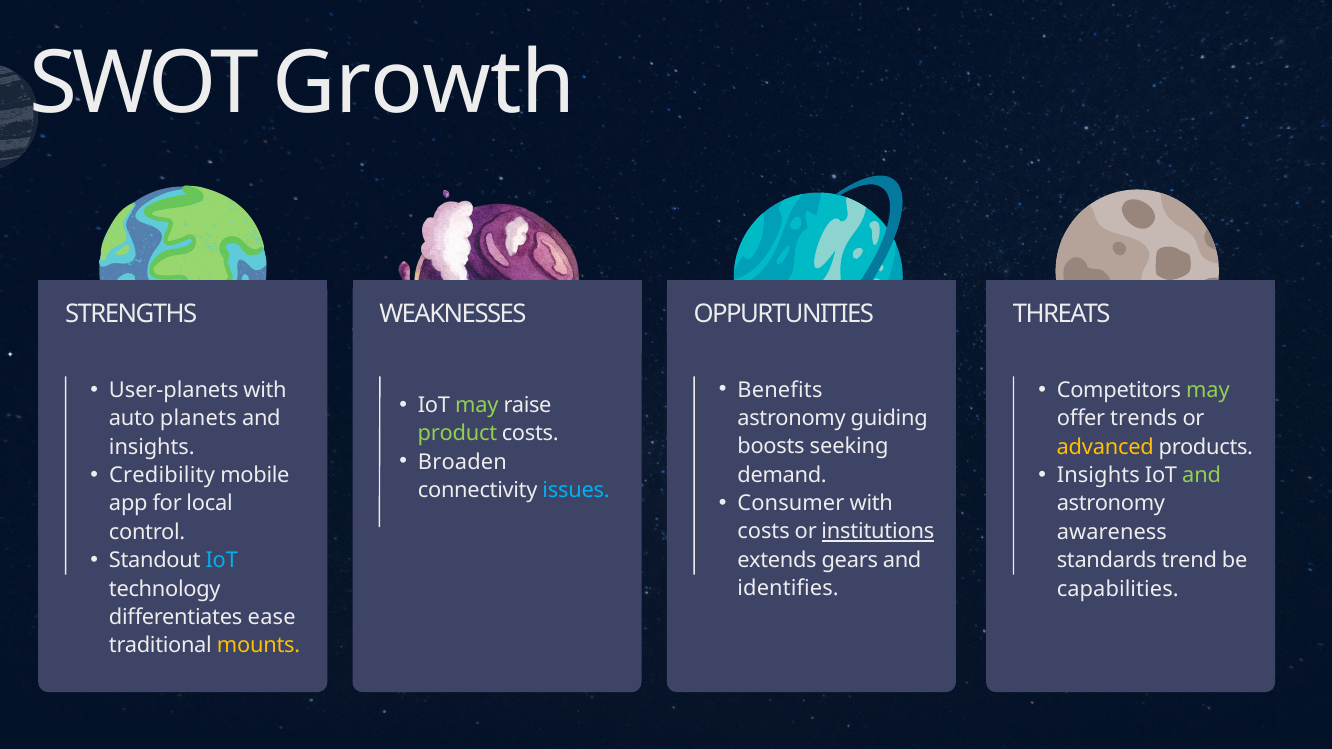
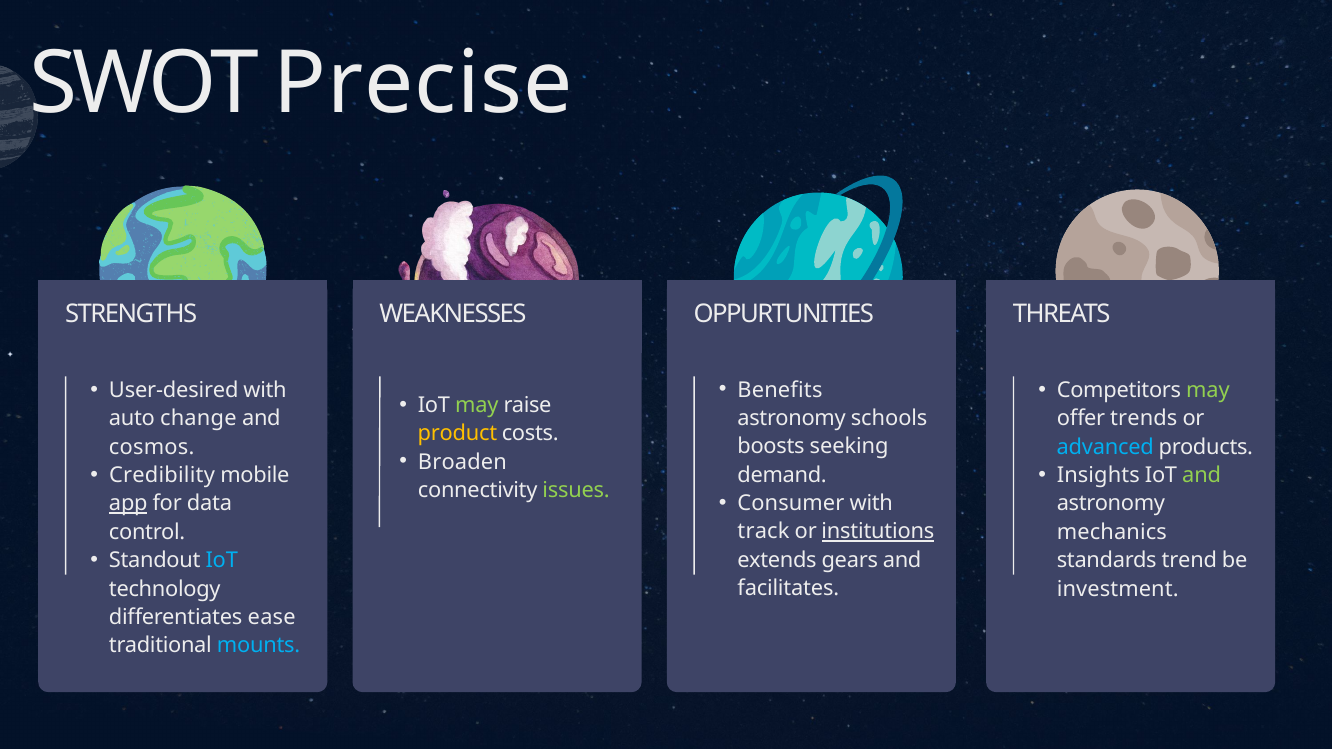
Growth: Growth -> Precise
User-planets: User-planets -> User-desired
guiding: guiding -> schools
planets: planets -> change
product colour: light green -> yellow
insights at (152, 447): insights -> cosmos
advanced colour: yellow -> light blue
issues colour: light blue -> light green
app underline: none -> present
local: local -> data
costs at (764, 532): costs -> track
awareness: awareness -> mechanics
identifies: identifies -> facilitates
capabilities: capabilities -> investment
mounts colour: yellow -> light blue
